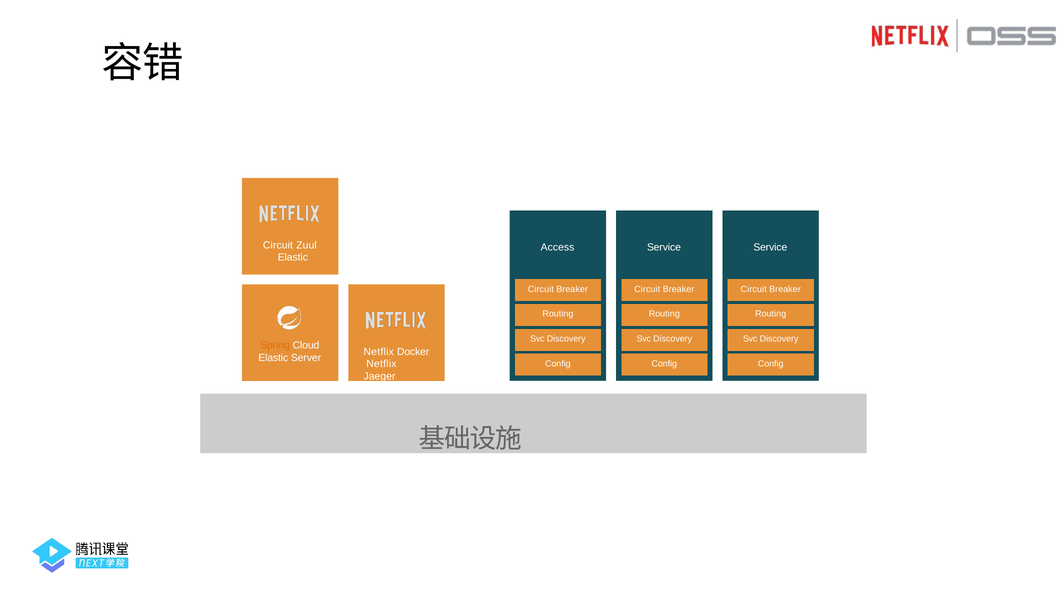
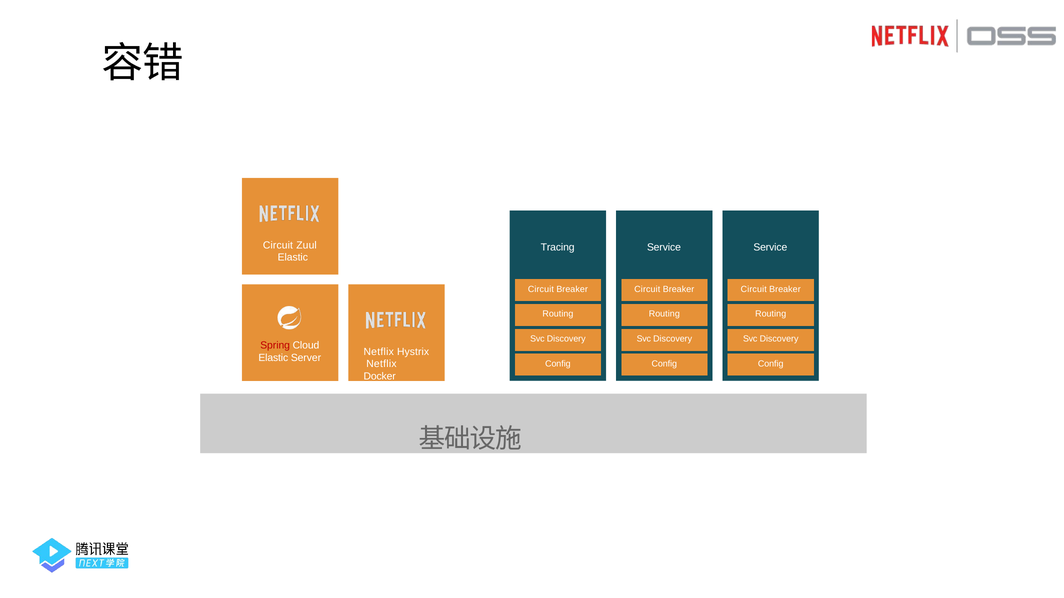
Access: Access -> Tracing
Spring colour: orange -> red
Docker: Docker -> Hystrix
Jaeger: Jaeger -> Docker
